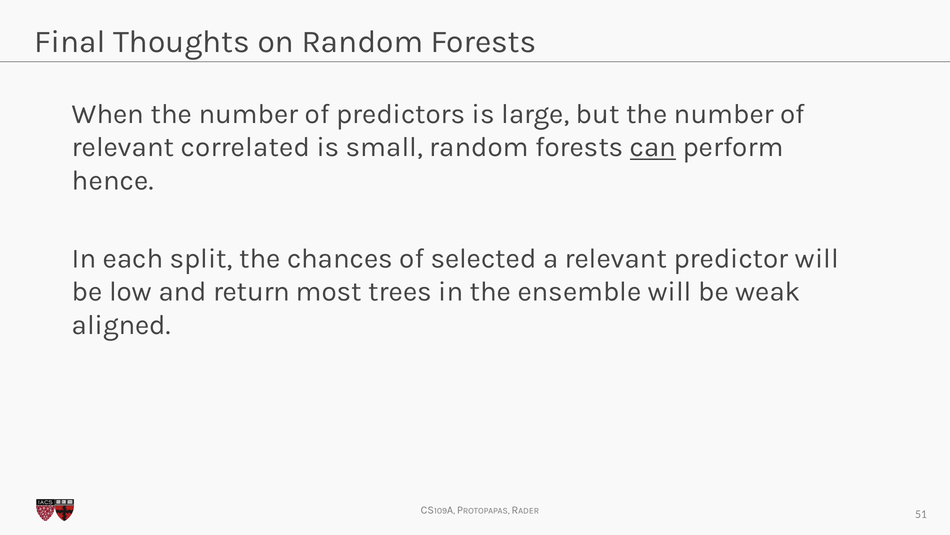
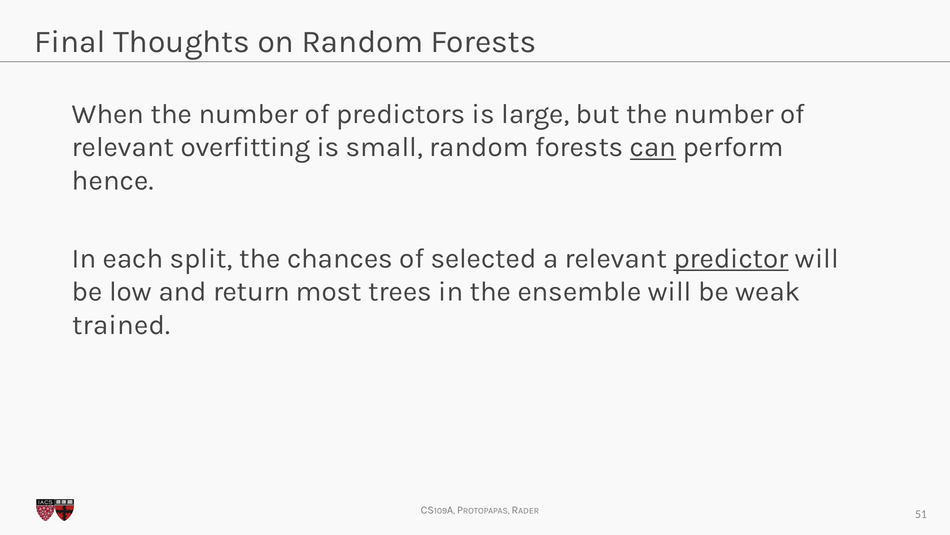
correlated: correlated -> overfitting
predictor underline: none -> present
aligned: aligned -> trained
